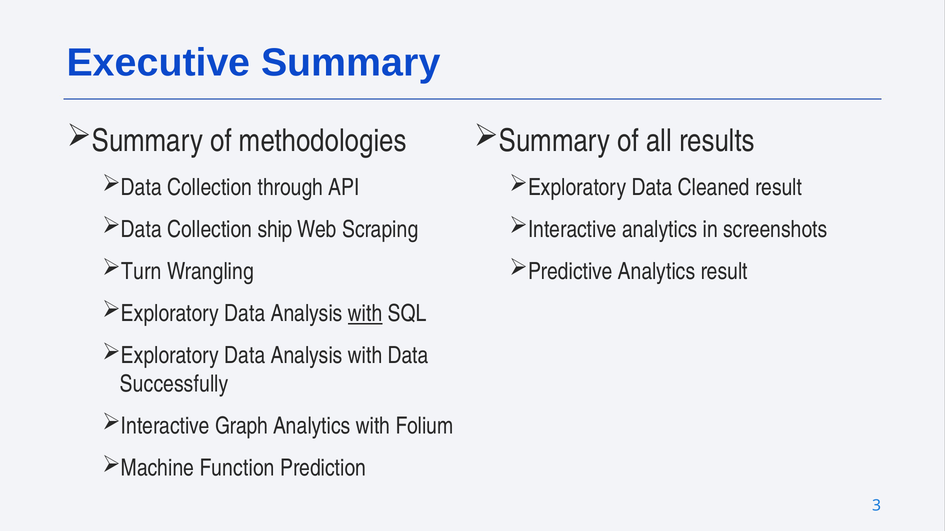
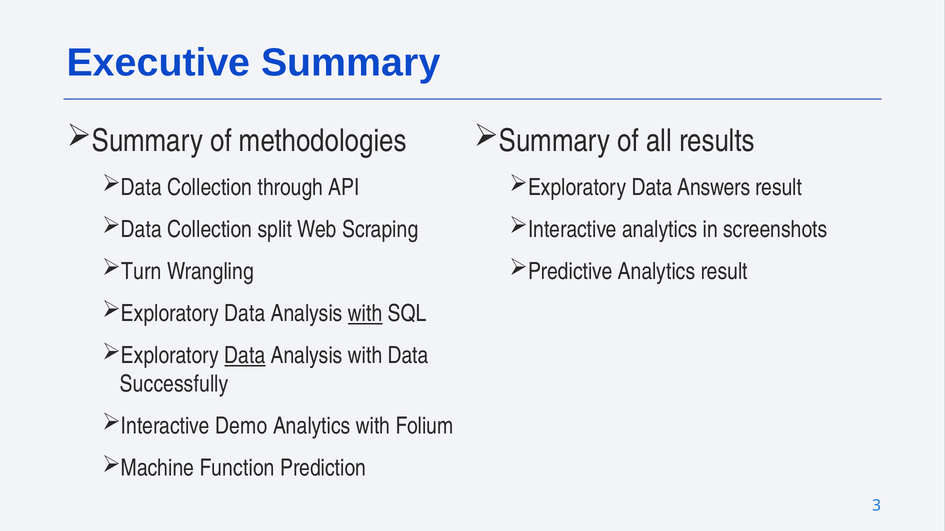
Cleaned: Cleaned -> Answers
ship: ship -> split
Data at (245, 356) underline: none -> present
Graph: Graph -> Demo
